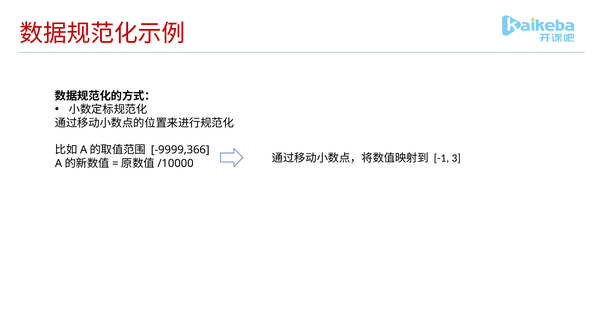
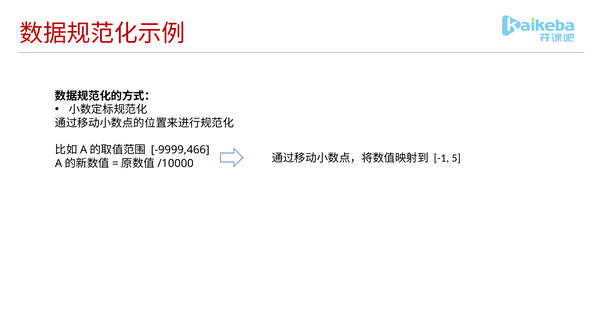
-9999,366: -9999,366 -> -9999,466
3: 3 -> 5
